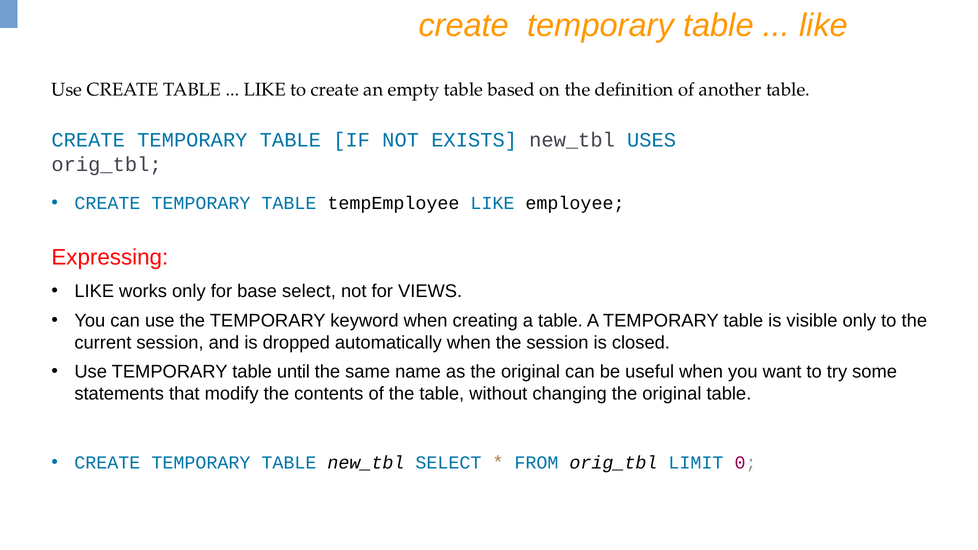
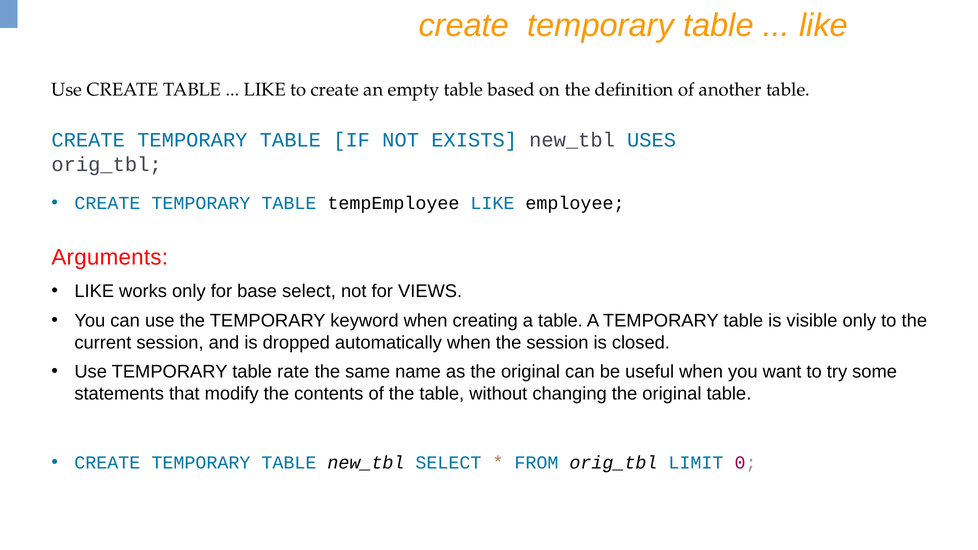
Expressing: Expressing -> Arguments
until: until -> rate
